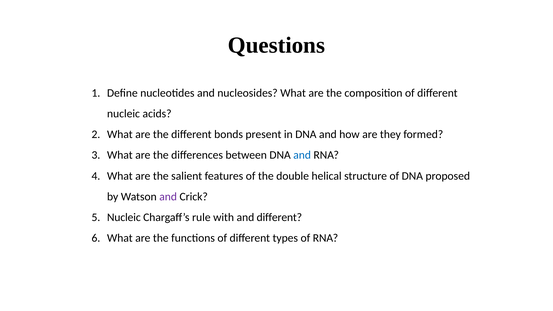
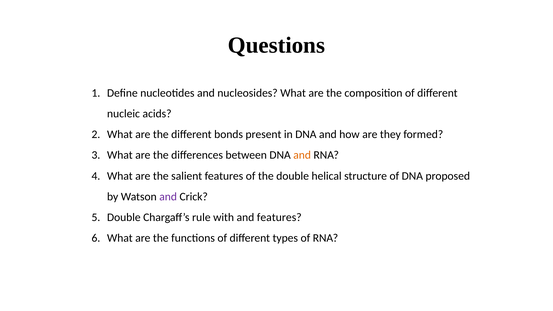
and at (302, 155) colour: blue -> orange
Nucleic at (124, 217): Nucleic -> Double
and different: different -> features
